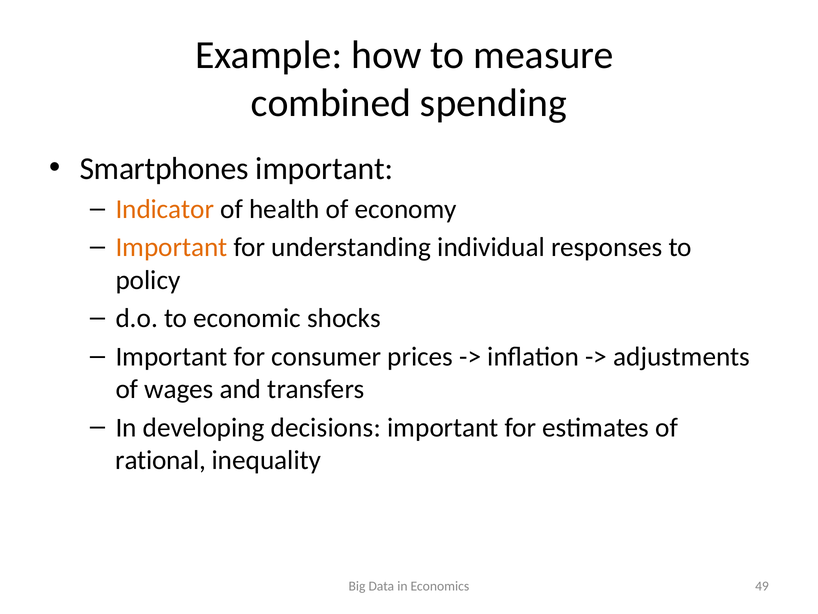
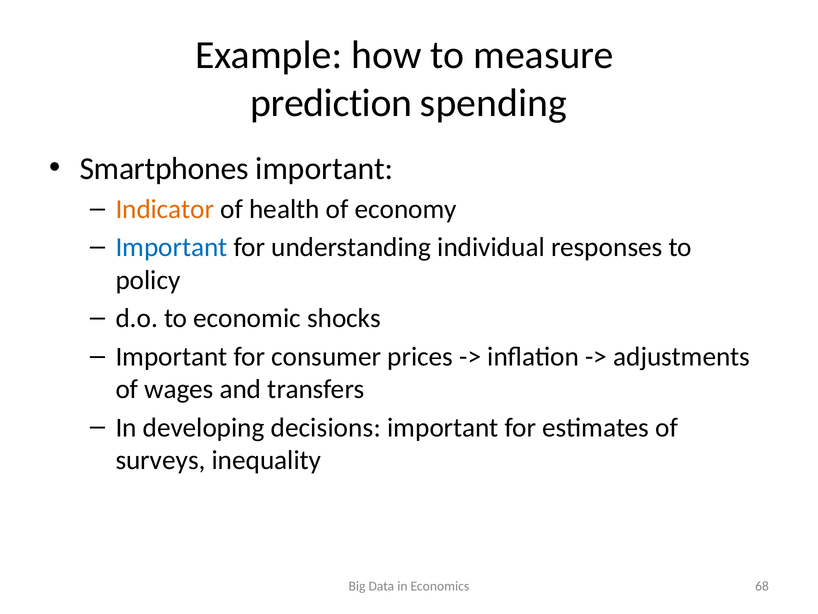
combined: combined -> prediction
Important at (172, 247) colour: orange -> blue
rational: rational -> surveys
49: 49 -> 68
